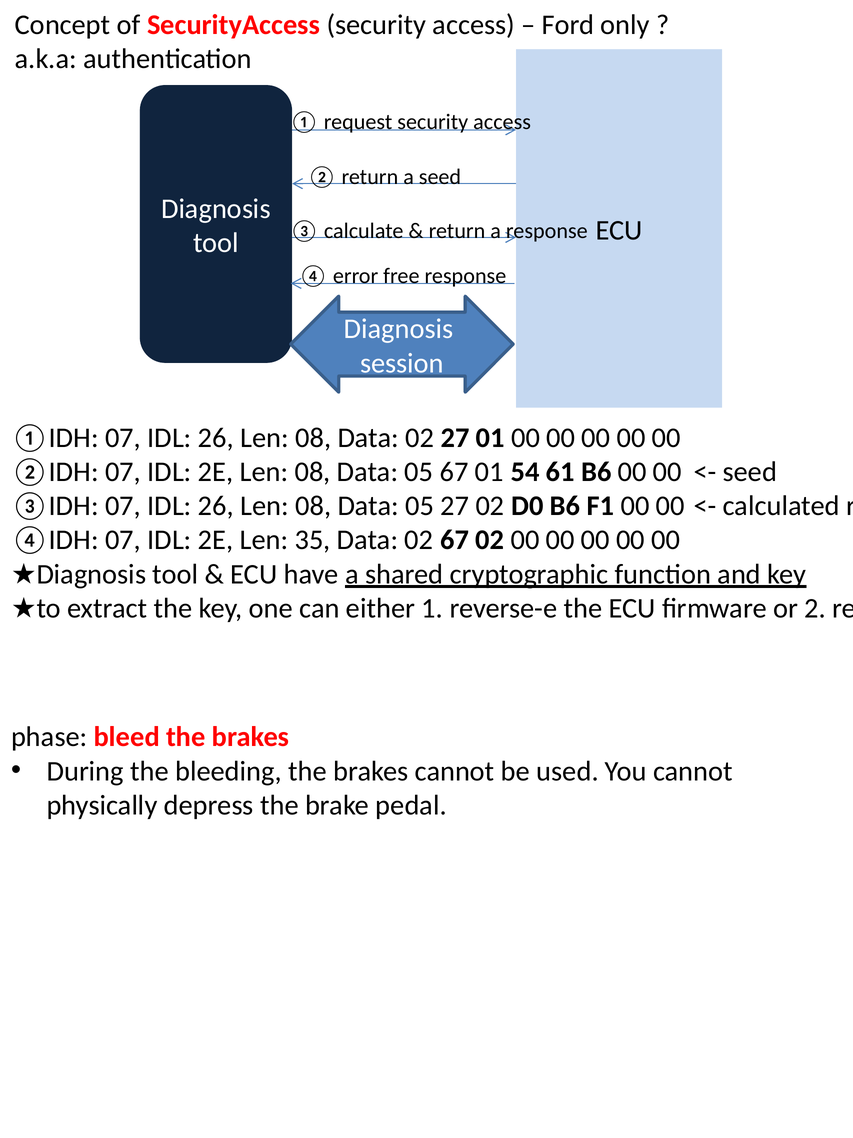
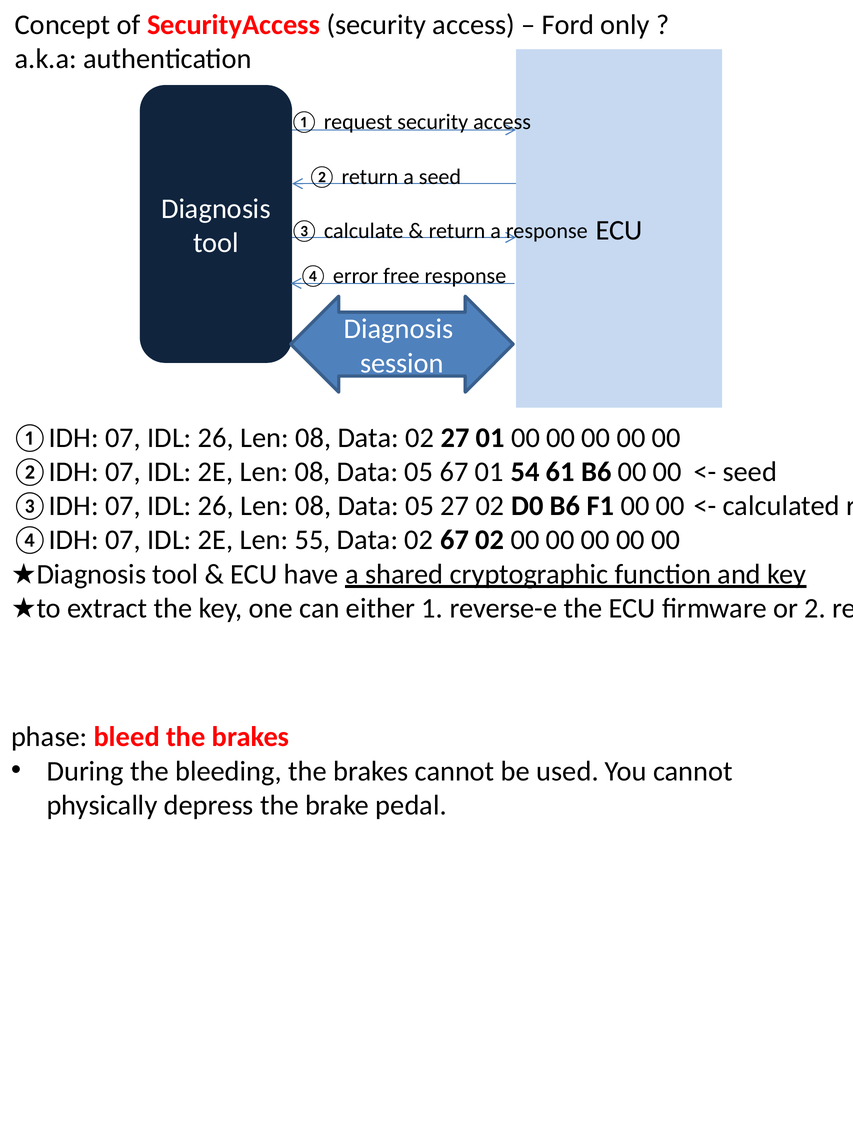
35: 35 -> 55
